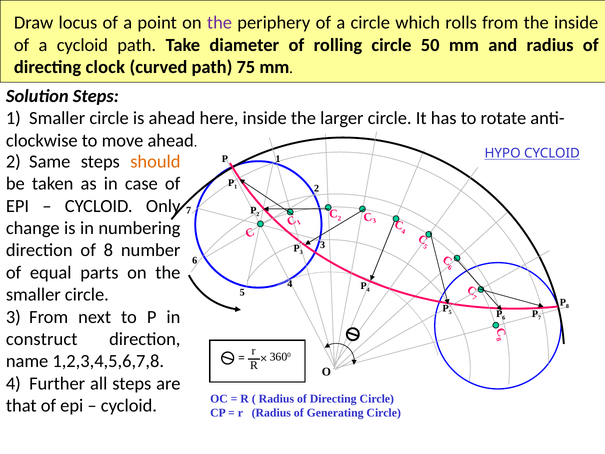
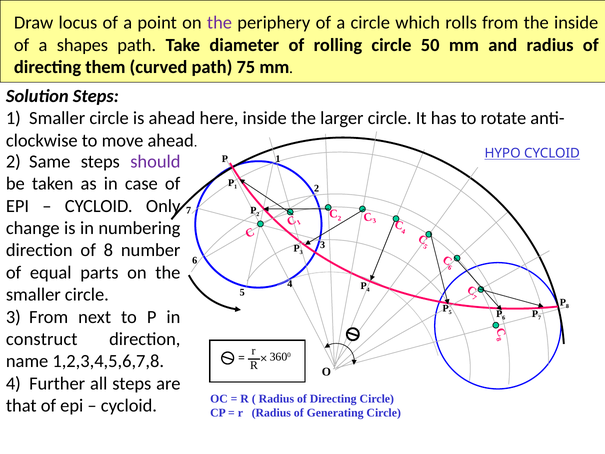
a cycloid: cycloid -> shapes
clock: clock -> them
should colour: orange -> purple
